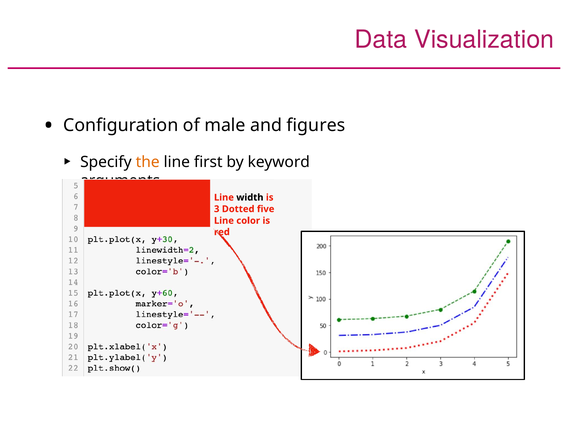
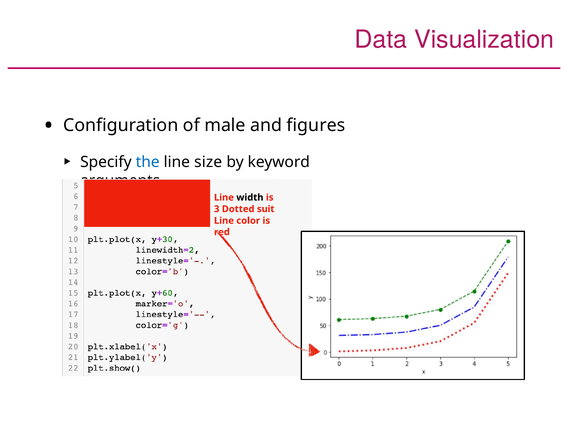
the colour: orange -> blue
first: first -> size
five: five -> suit
